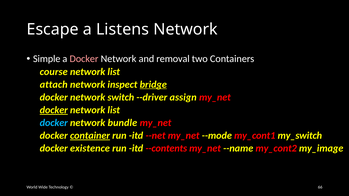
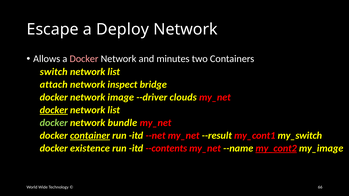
Listens: Listens -> Deploy
Simple: Simple -> Allows
removal: removal -> minutes
course: course -> switch
bridge underline: present -> none
switch: switch -> image
assign: assign -> clouds
docker at (54, 123) colour: light blue -> light green
--mode: --mode -> --result
my_cont2 underline: none -> present
